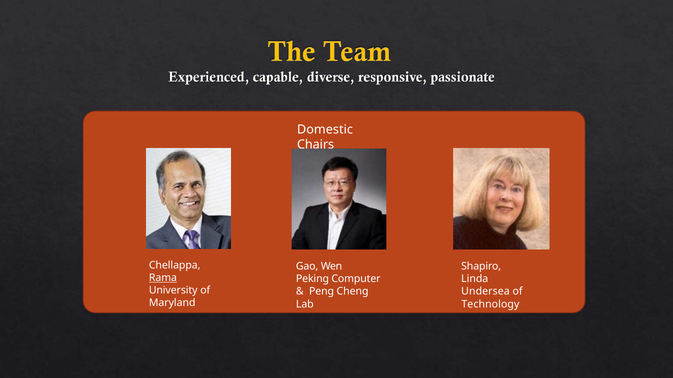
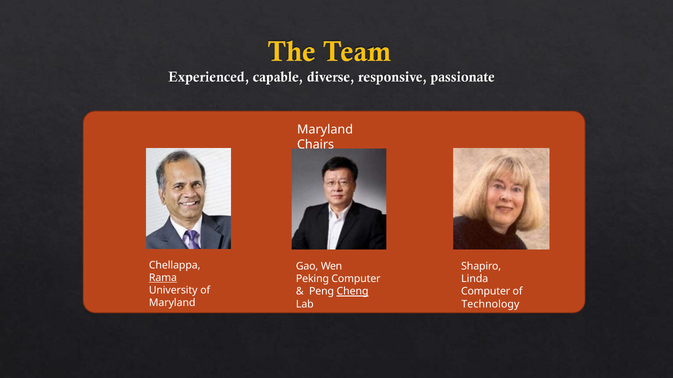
Domestic at (325, 130): Domestic -> Maryland
Cheng underline: none -> present
Undersea at (486, 292): Undersea -> Computer
